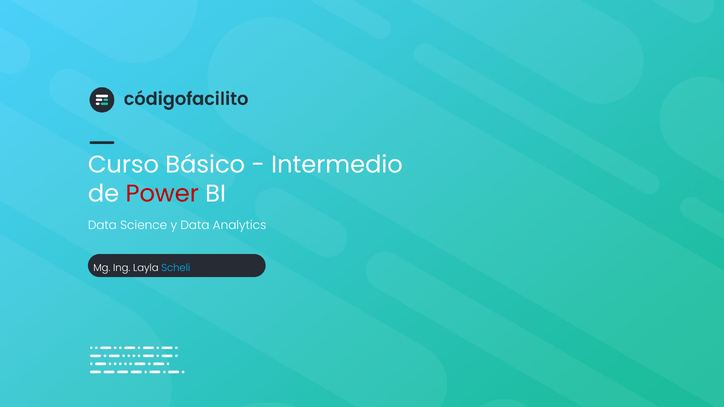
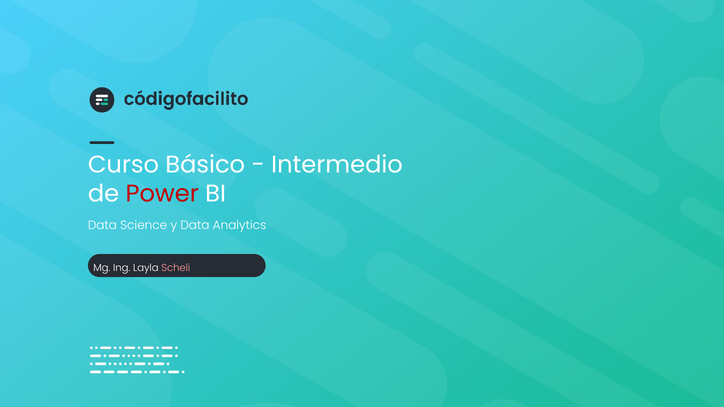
Scheli colour: light blue -> pink
